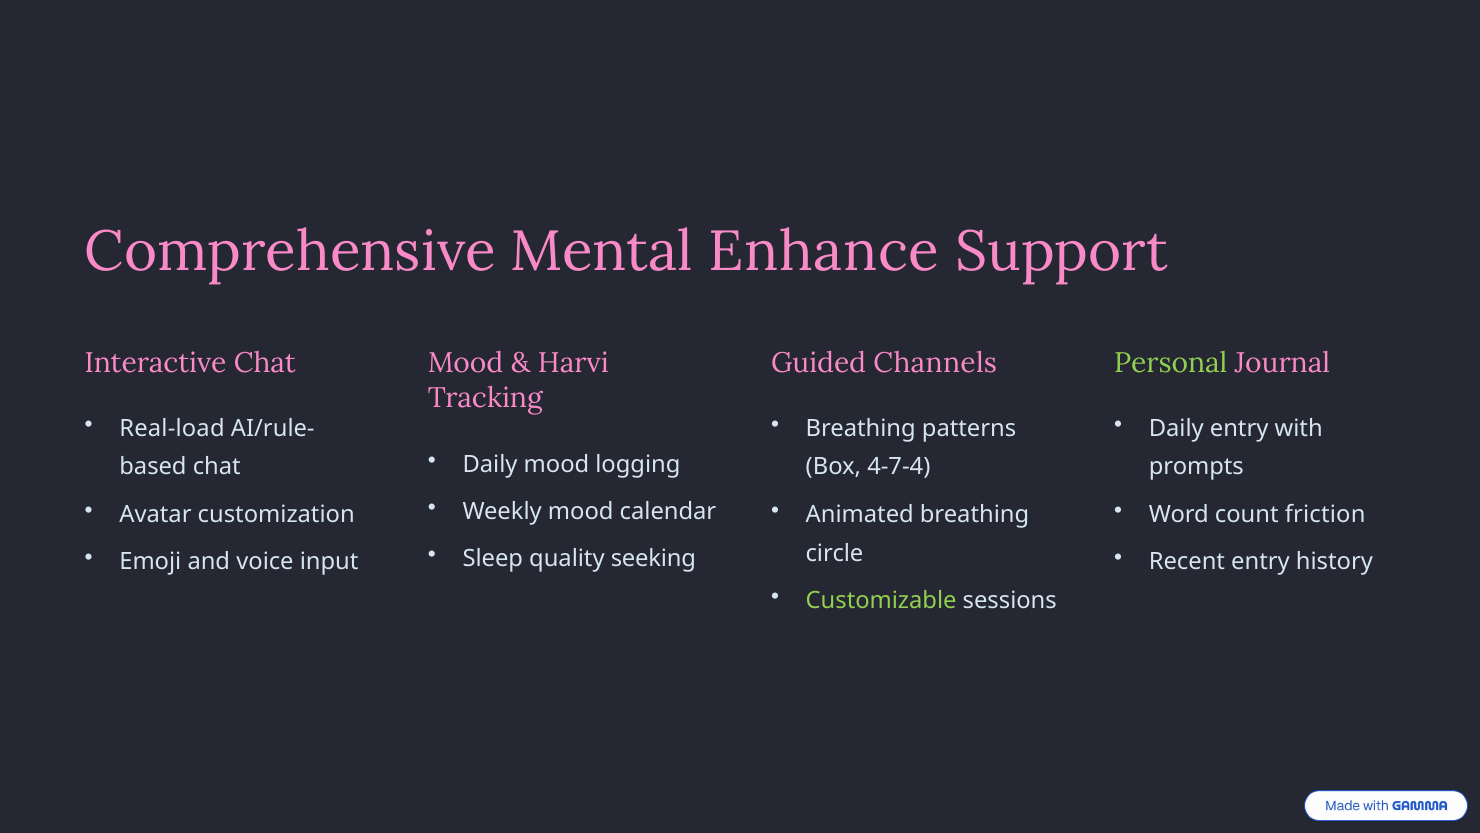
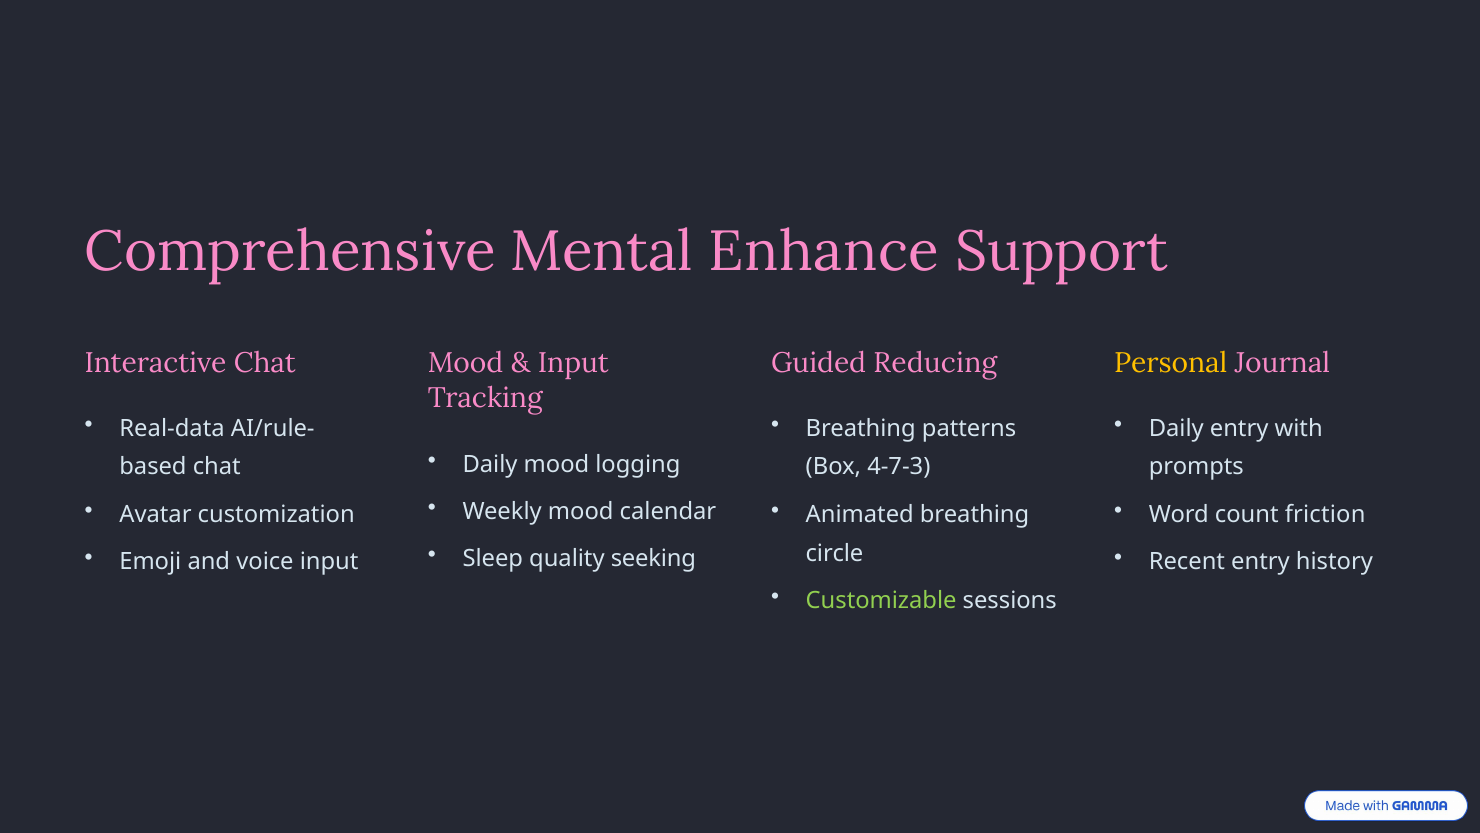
Harvi at (573, 363): Harvi -> Input
Channels: Channels -> Reducing
Personal colour: light green -> yellow
Real-load: Real-load -> Real-data
4-7-4: 4-7-4 -> 4-7-3
